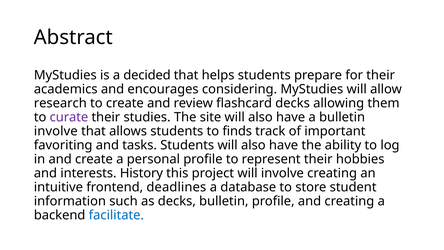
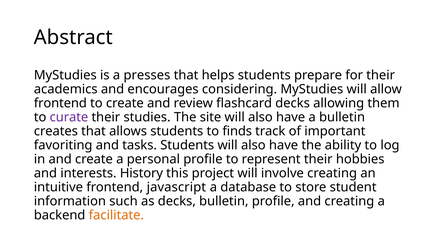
decided: decided -> presses
research at (60, 103): research -> frontend
involve at (56, 131): involve -> creates
deadlines: deadlines -> javascript
facilitate colour: blue -> orange
